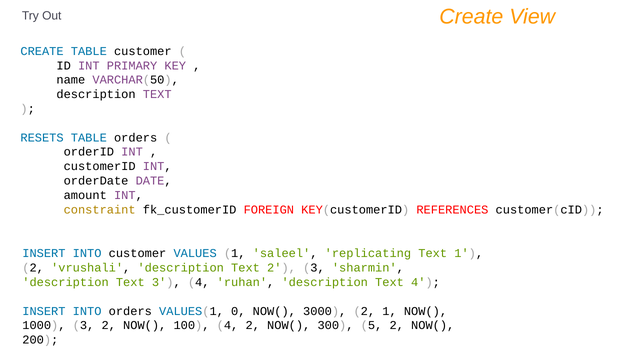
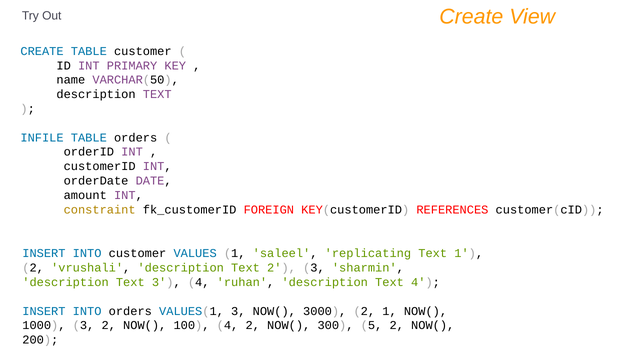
RESETS: RESETS -> INFILE
VALUES(1 0: 0 -> 3
